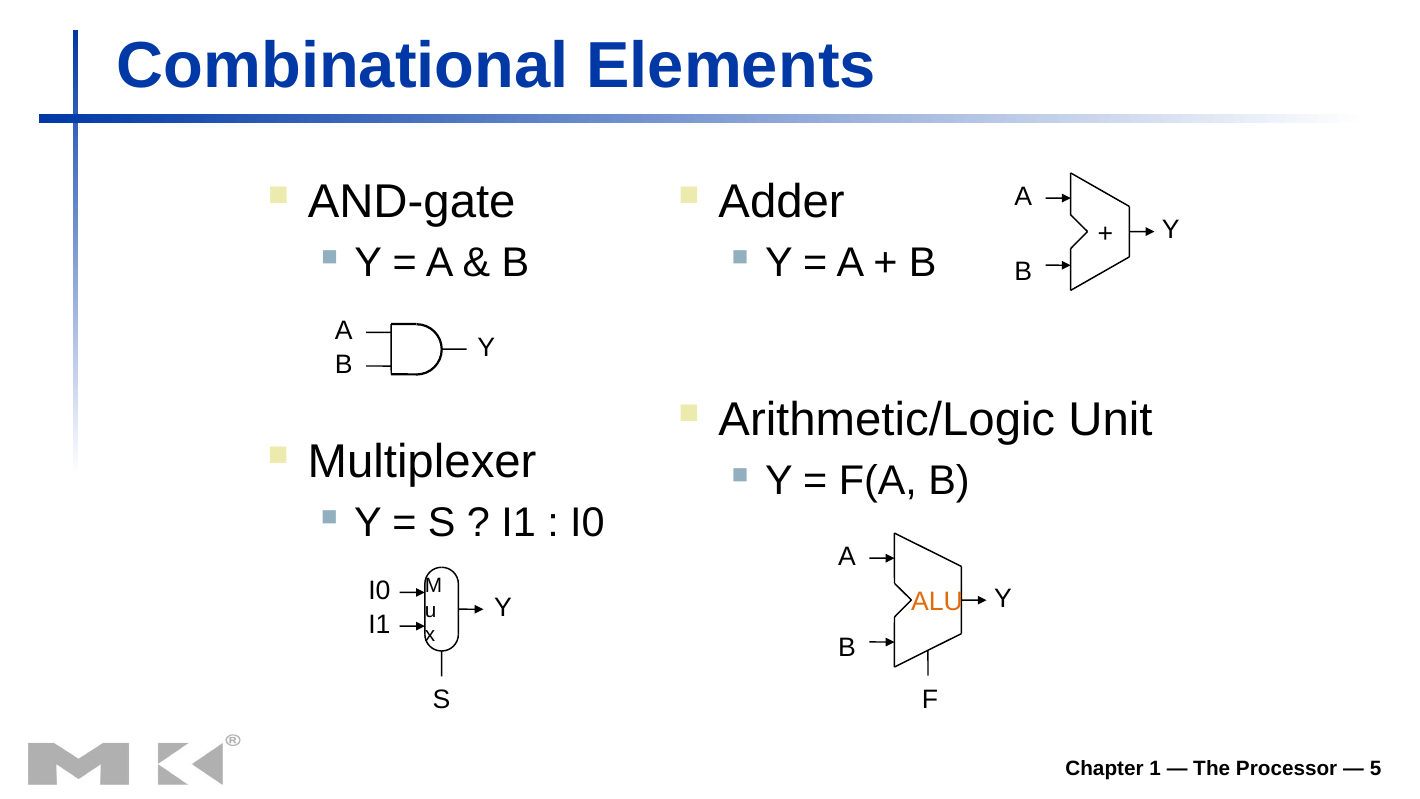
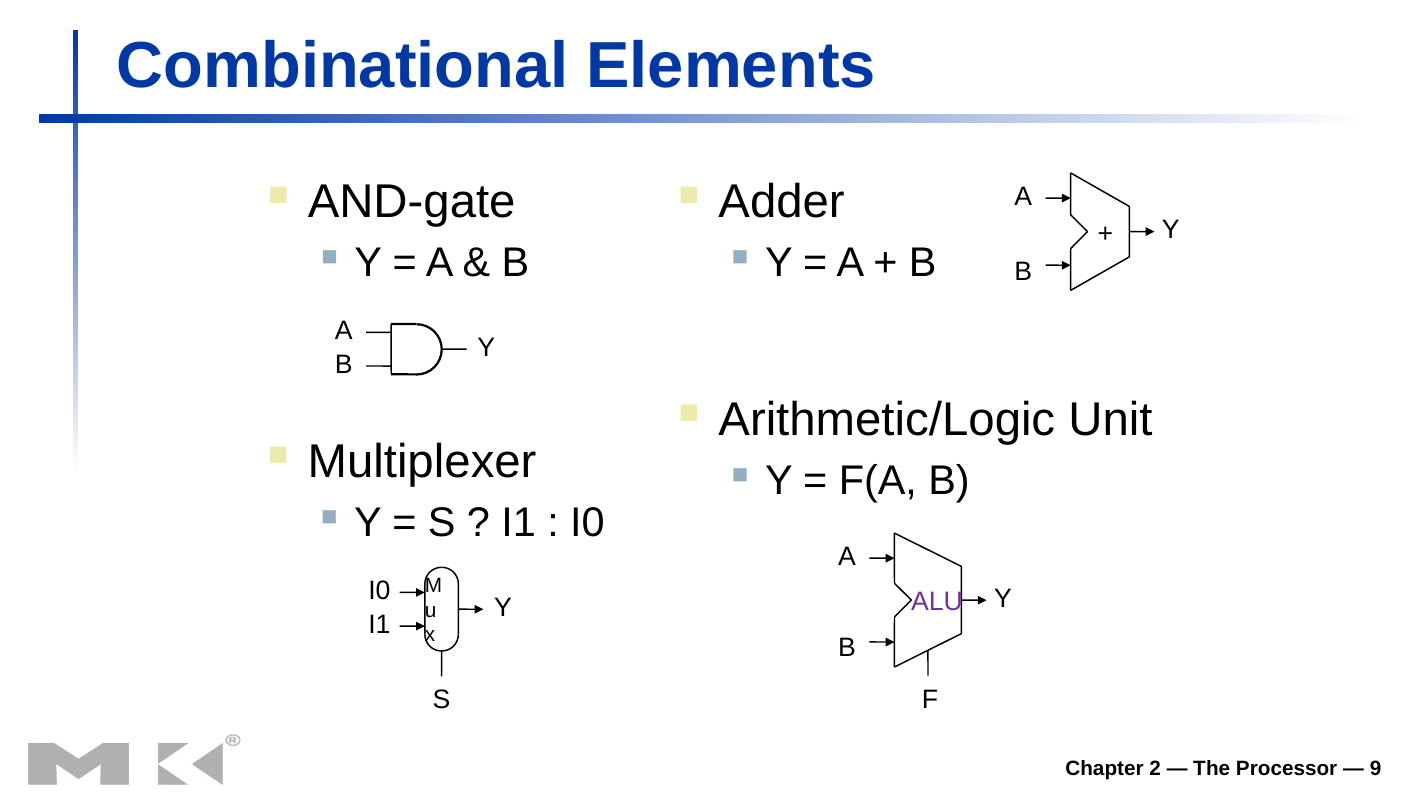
ALU colour: orange -> purple
1: 1 -> 2
5: 5 -> 9
